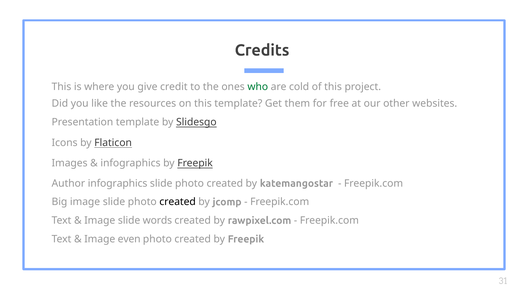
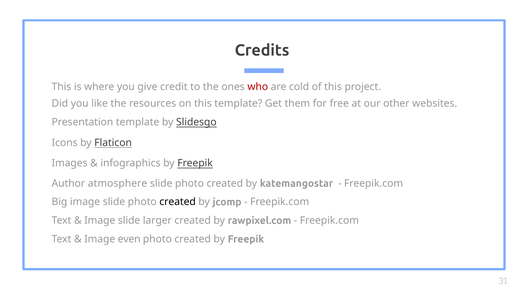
who colour: green -> red
Author infographics: infographics -> atmosphere
words: words -> larger
